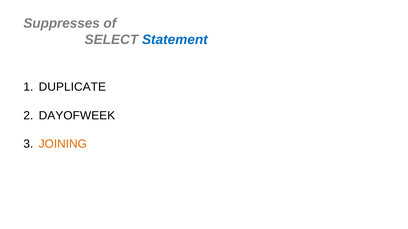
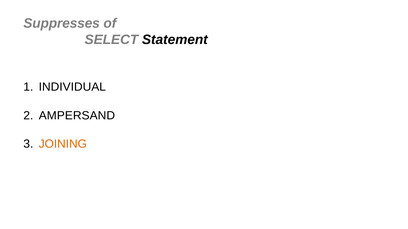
Statement colour: blue -> black
DUPLICATE: DUPLICATE -> INDIVIDUAL
DAYOFWEEK: DAYOFWEEK -> AMPERSAND
